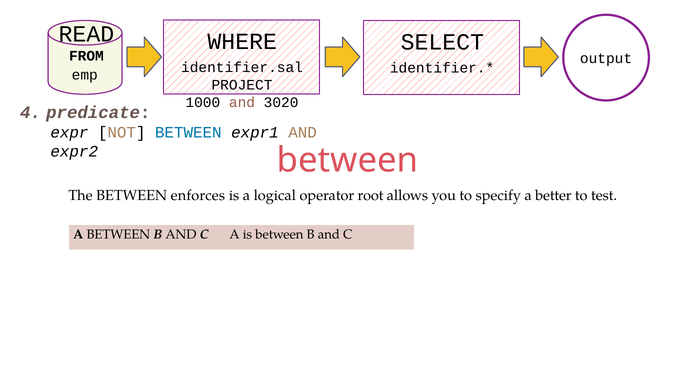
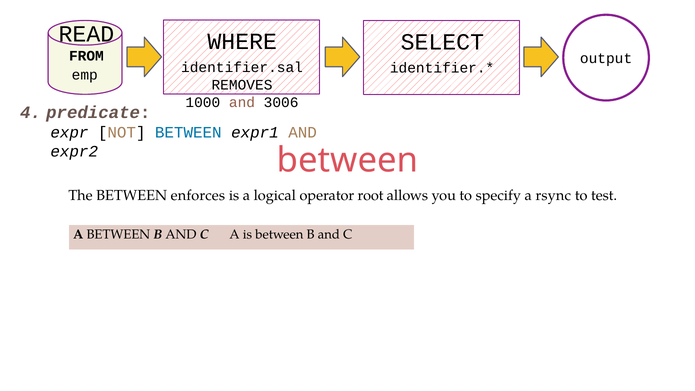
PROJECT: PROJECT -> REMOVES
3020: 3020 -> 3006
better: better -> rsync
